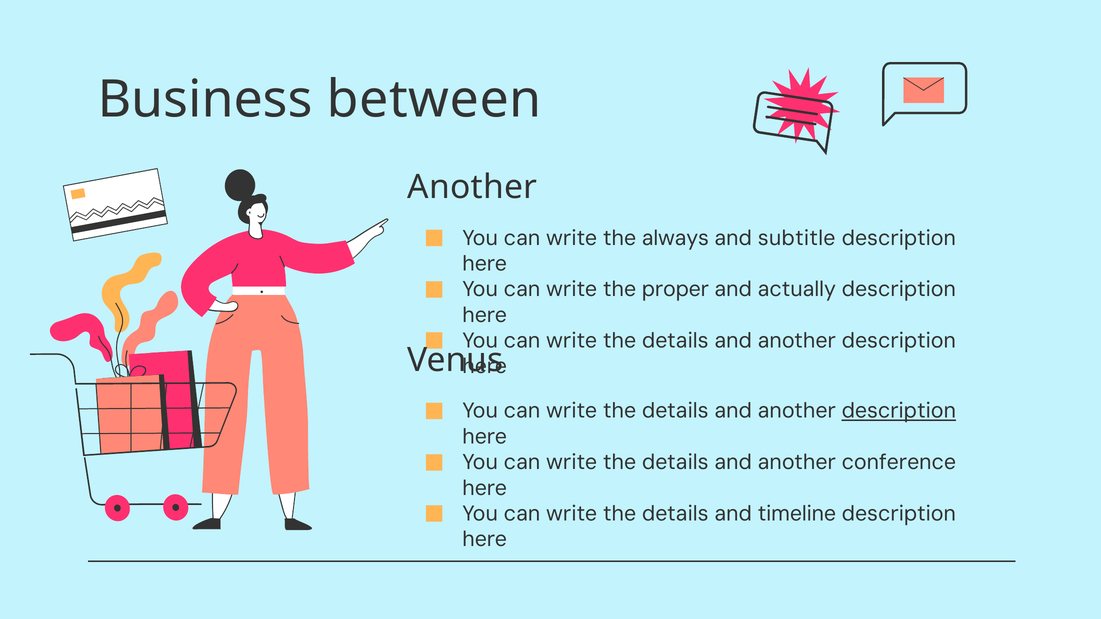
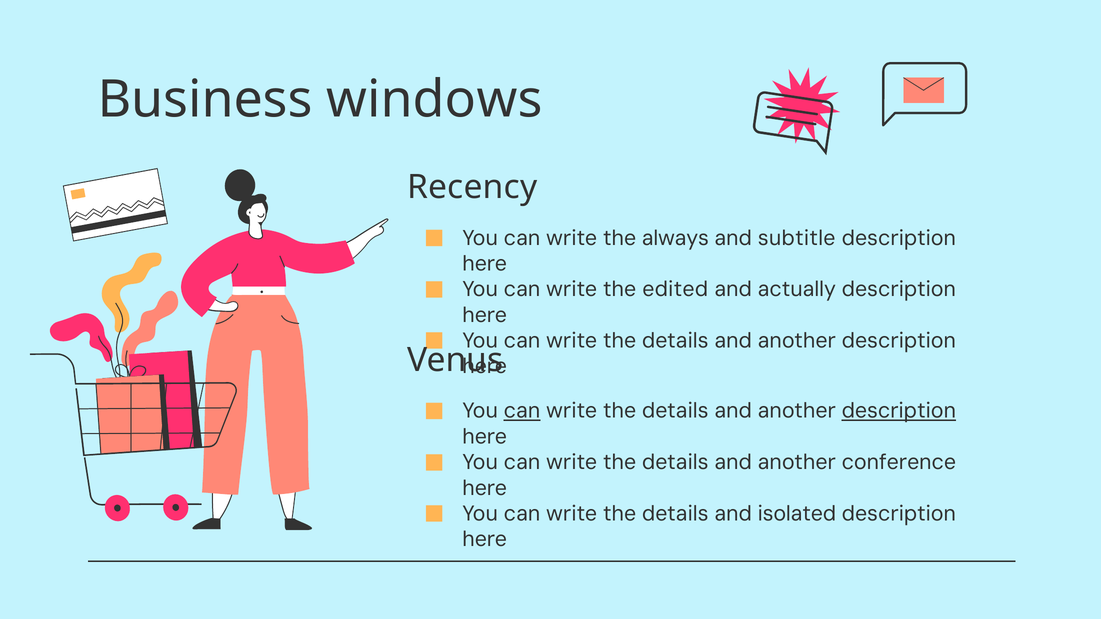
between: between -> windows
Another at (472, 187): Another -> Recency
proper: proper -> edited
can at (522, 411) underline: none -> present
timeline: timeline -> isolated
